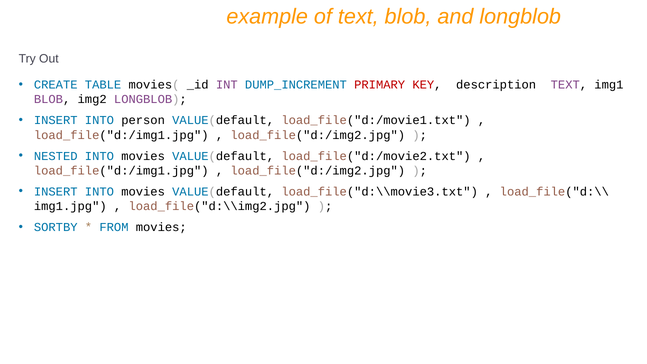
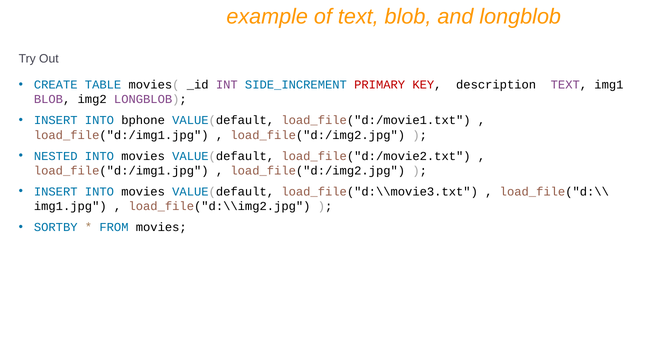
DUMP_INCREMENT: DUMP_INCREMENT -> SIDE_INCREMENT
person: person -> bphone
